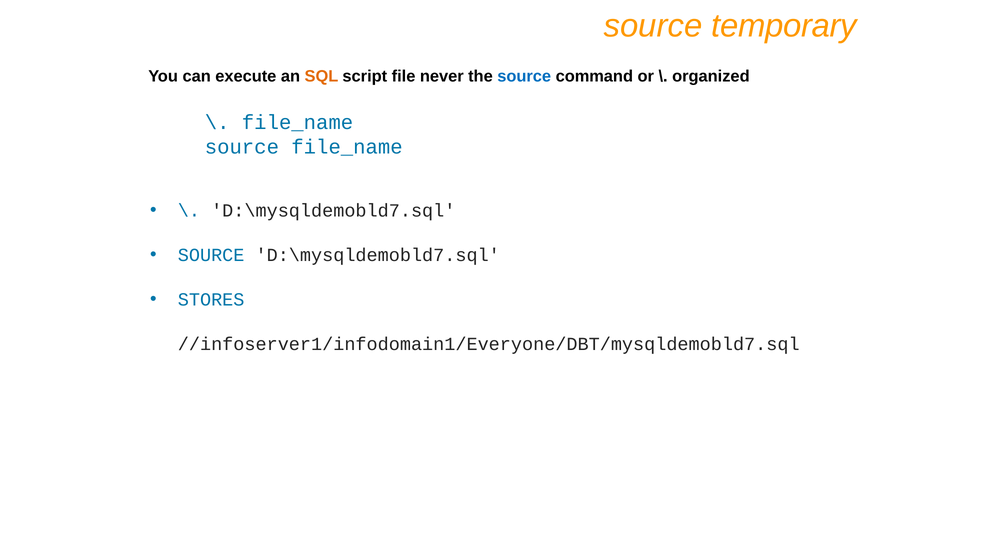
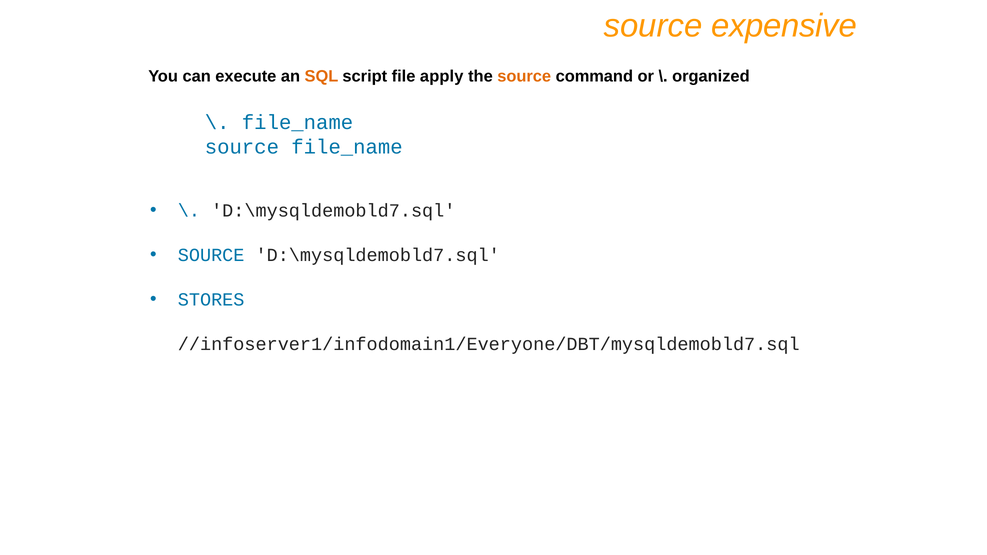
temporary: temporary -> expensive
never: never -> apply
source at (524, 76) colour: blue -> orange
